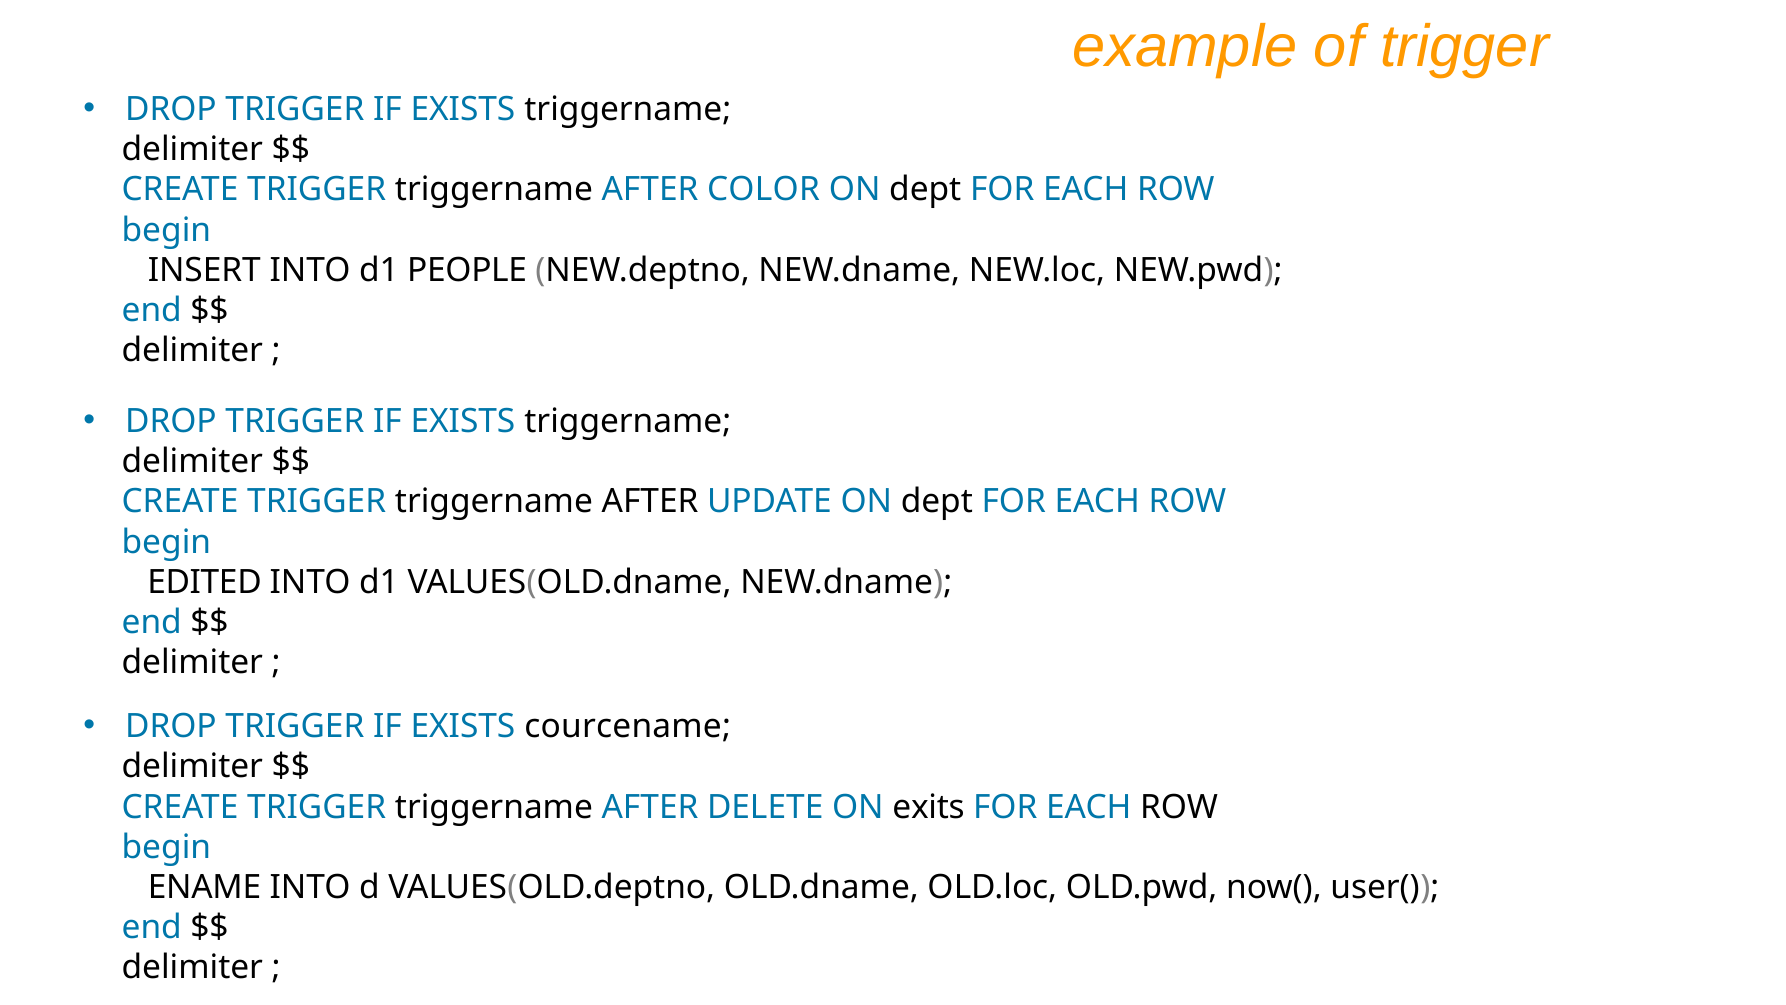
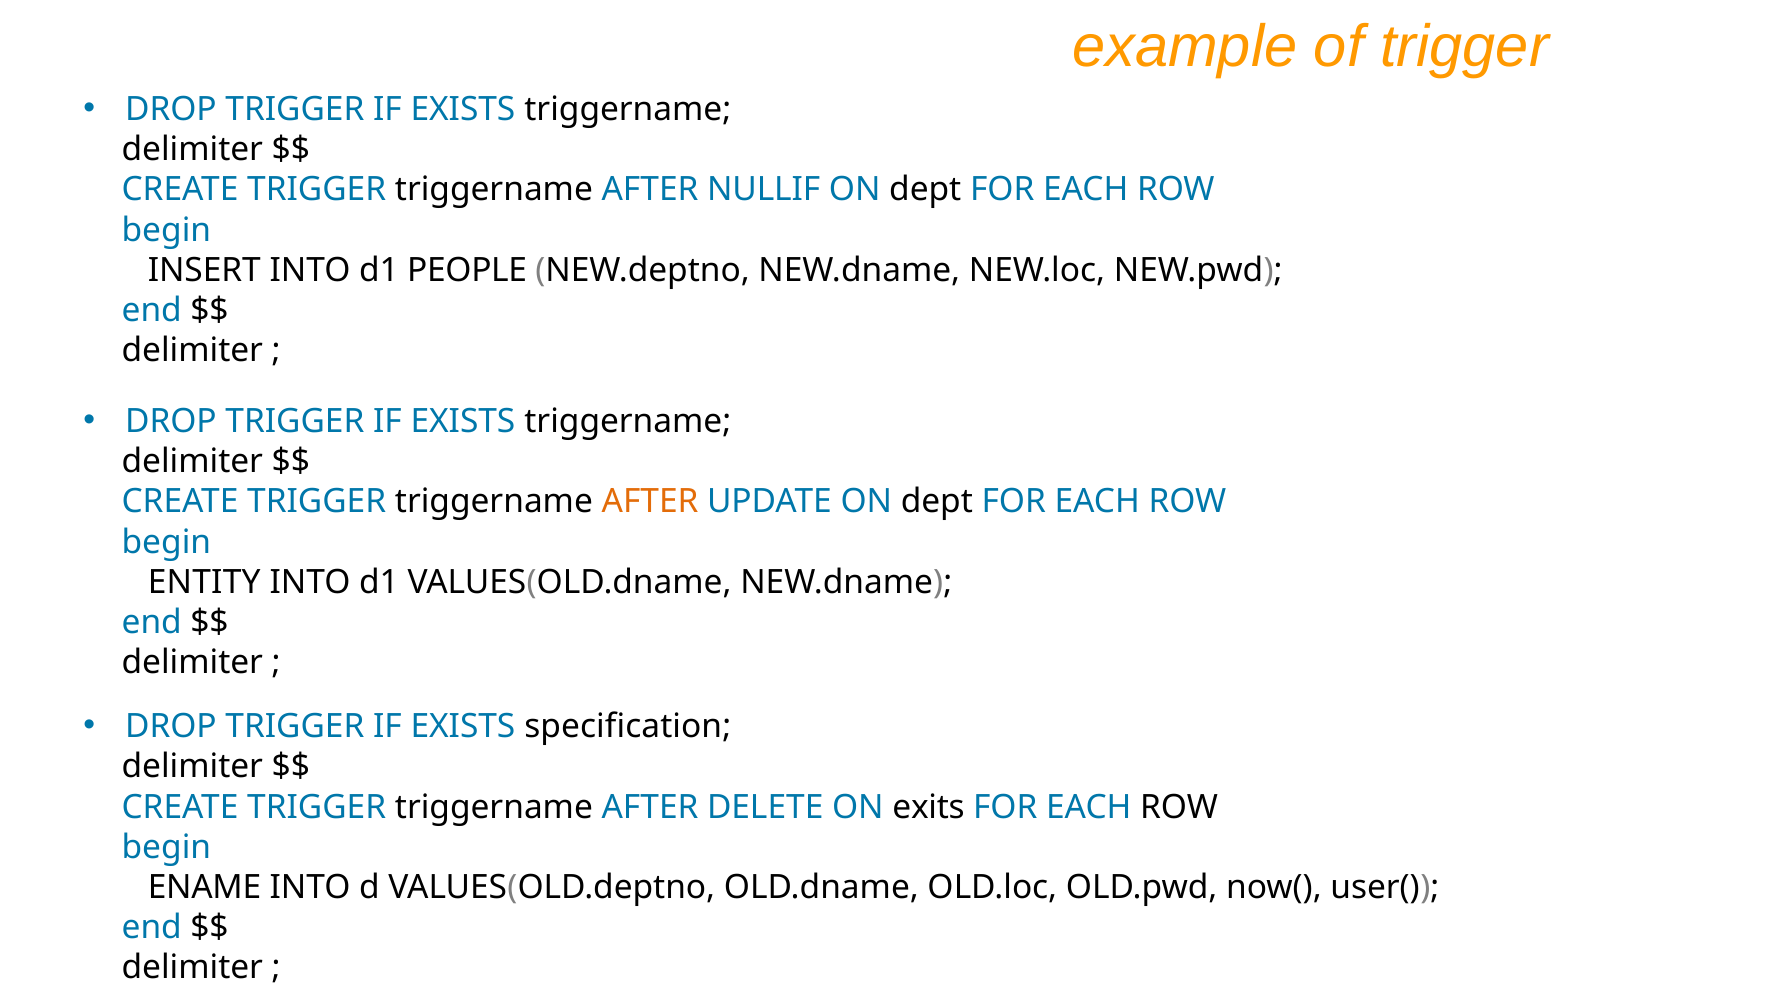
COLOR: COLOR -> NULLIF
AFTER at (650, 502) colour: black -> orange
EDITED: EDITED -> ENTITY
courcename: courcename -> specification
